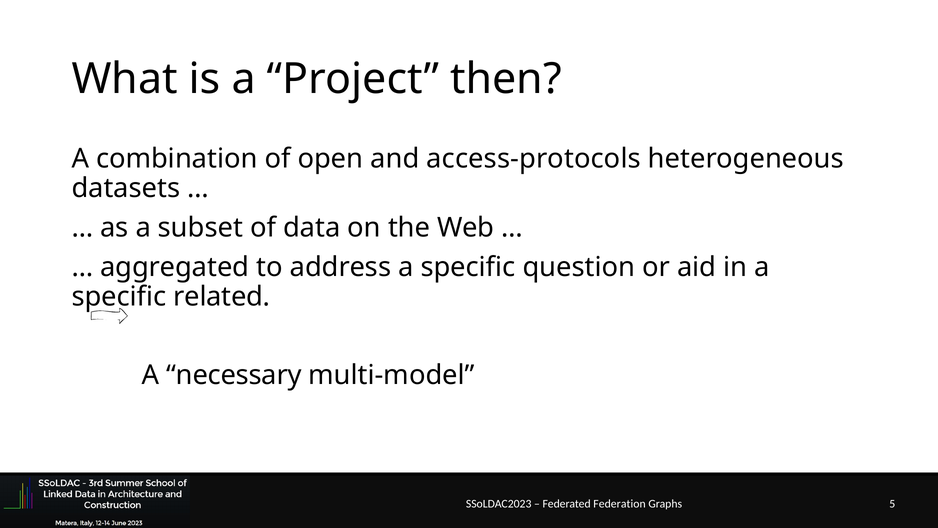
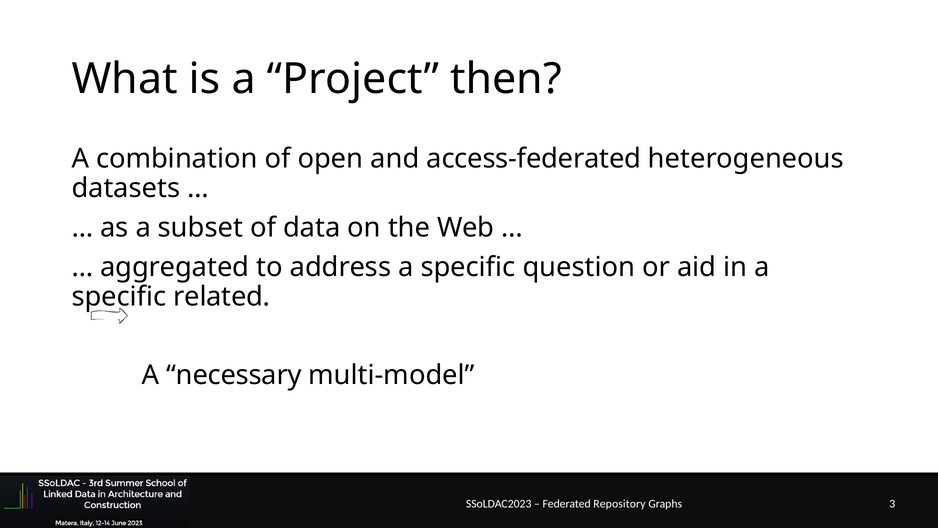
access-protocols: access-protocols -> access-federated
Federation: Federation -> Repository
5: 5 -> 3
